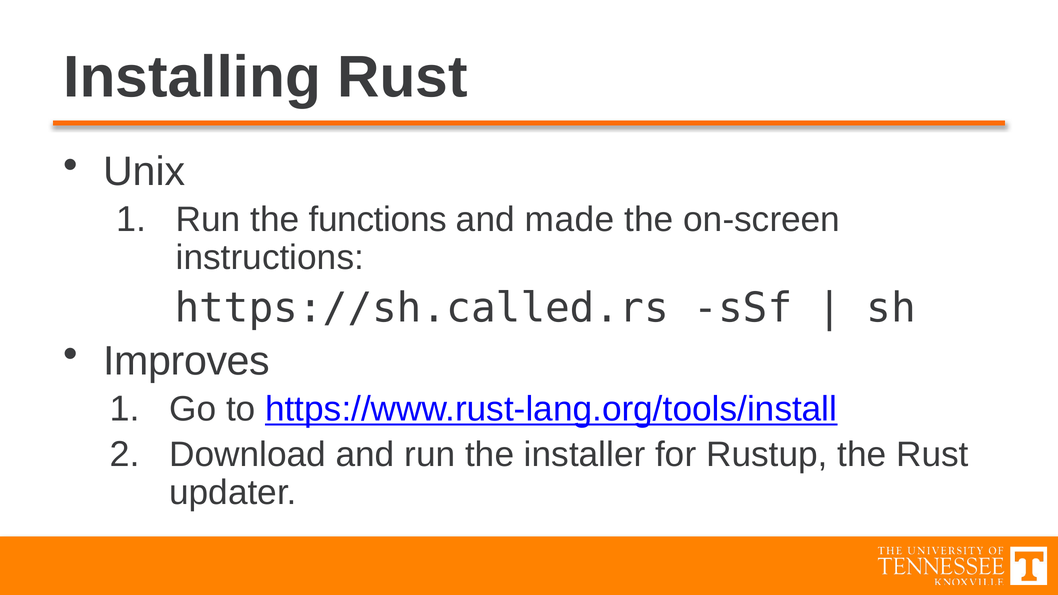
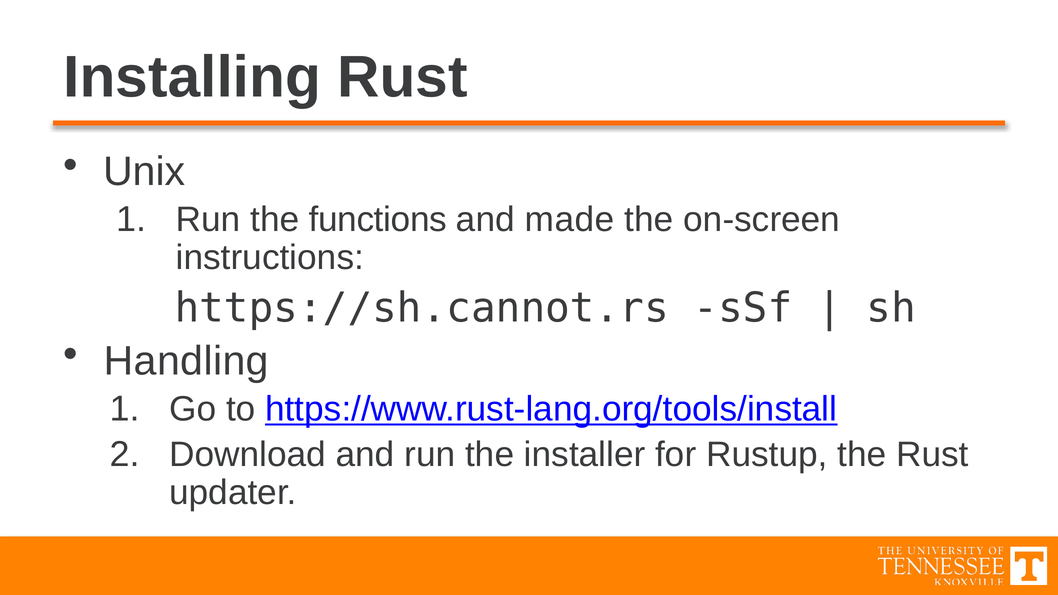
https://sh.called.rs: https://sh.called.rs -> https://sh.cannot.rs
Improves: Improves -> Handling
